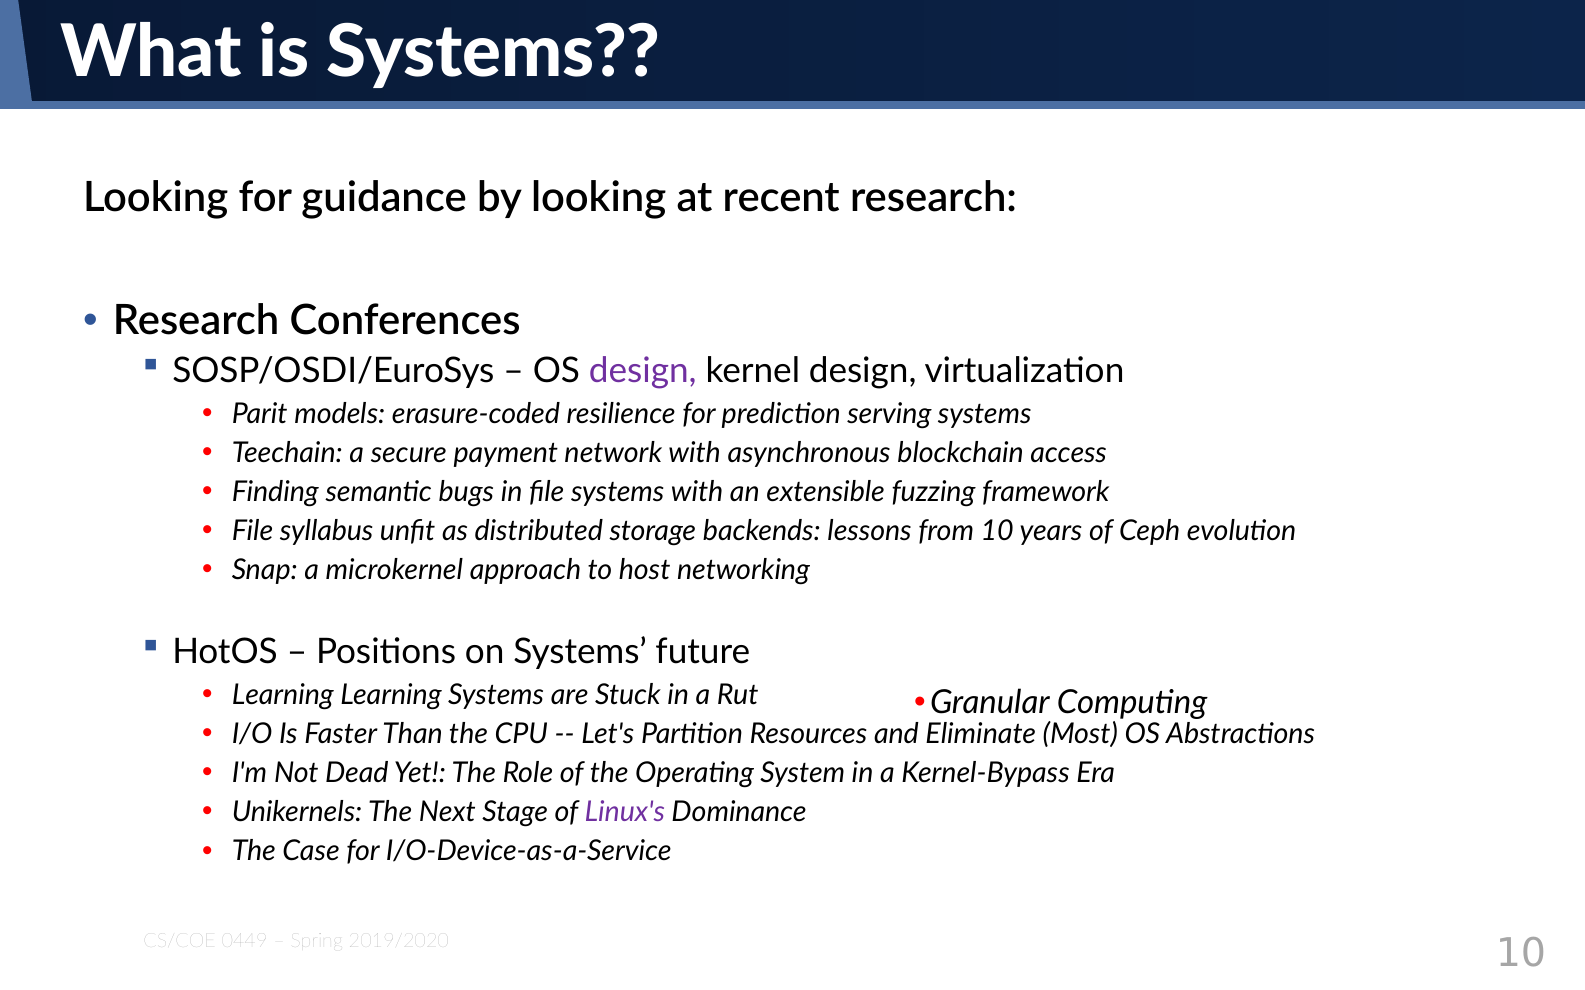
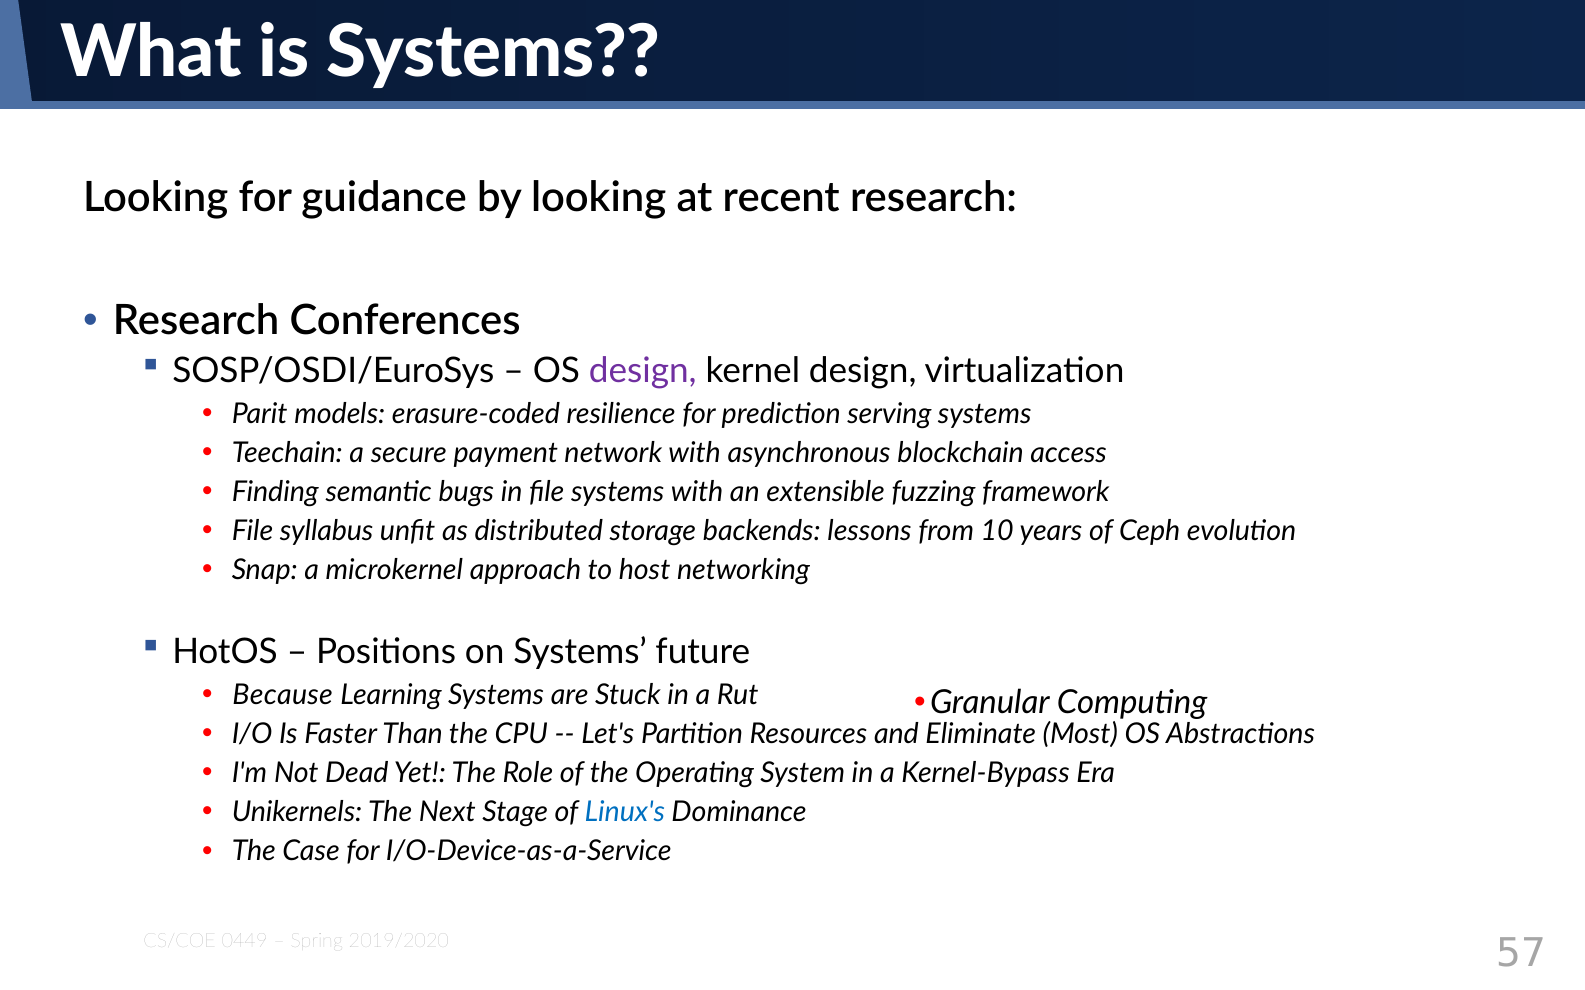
Learning at (283, 695): Learning -> Because
Linux's colour: purple -> blue
2019/2020 10: 10 -> 57
